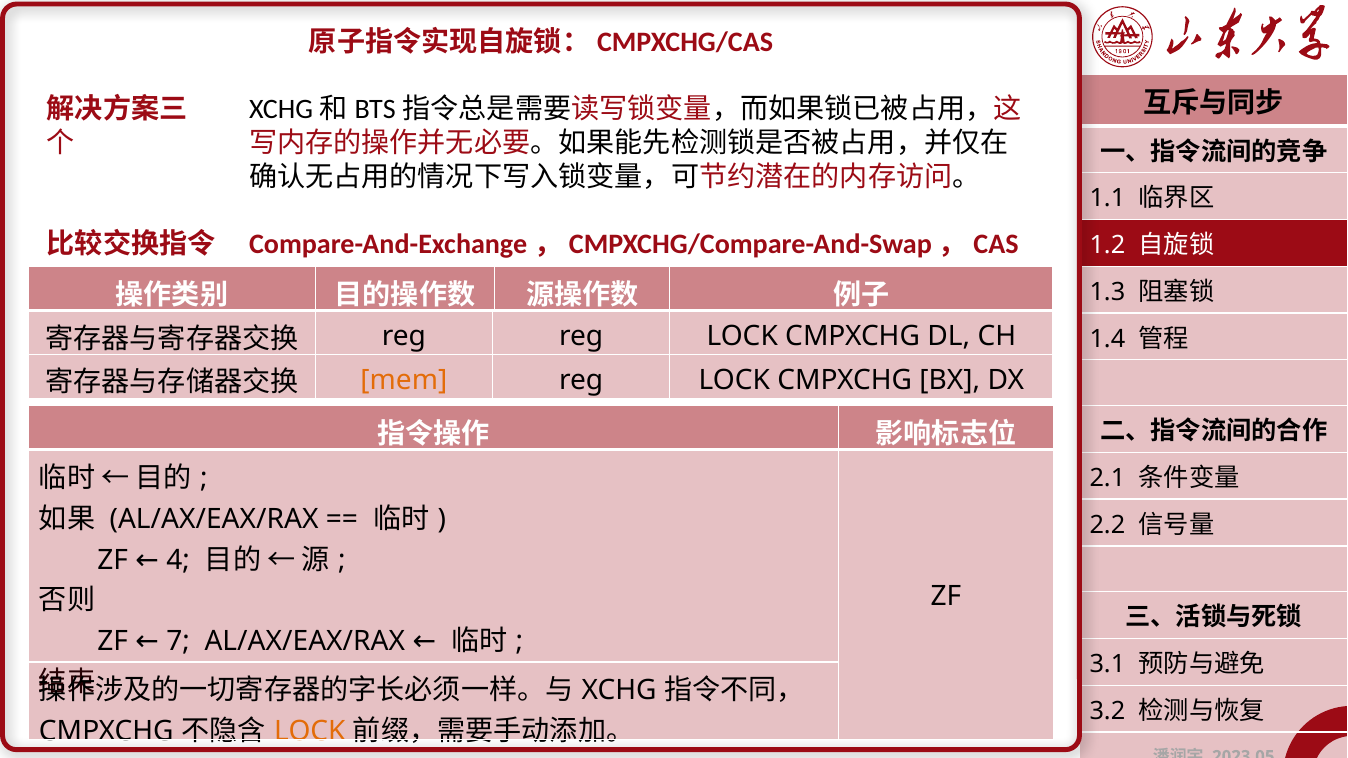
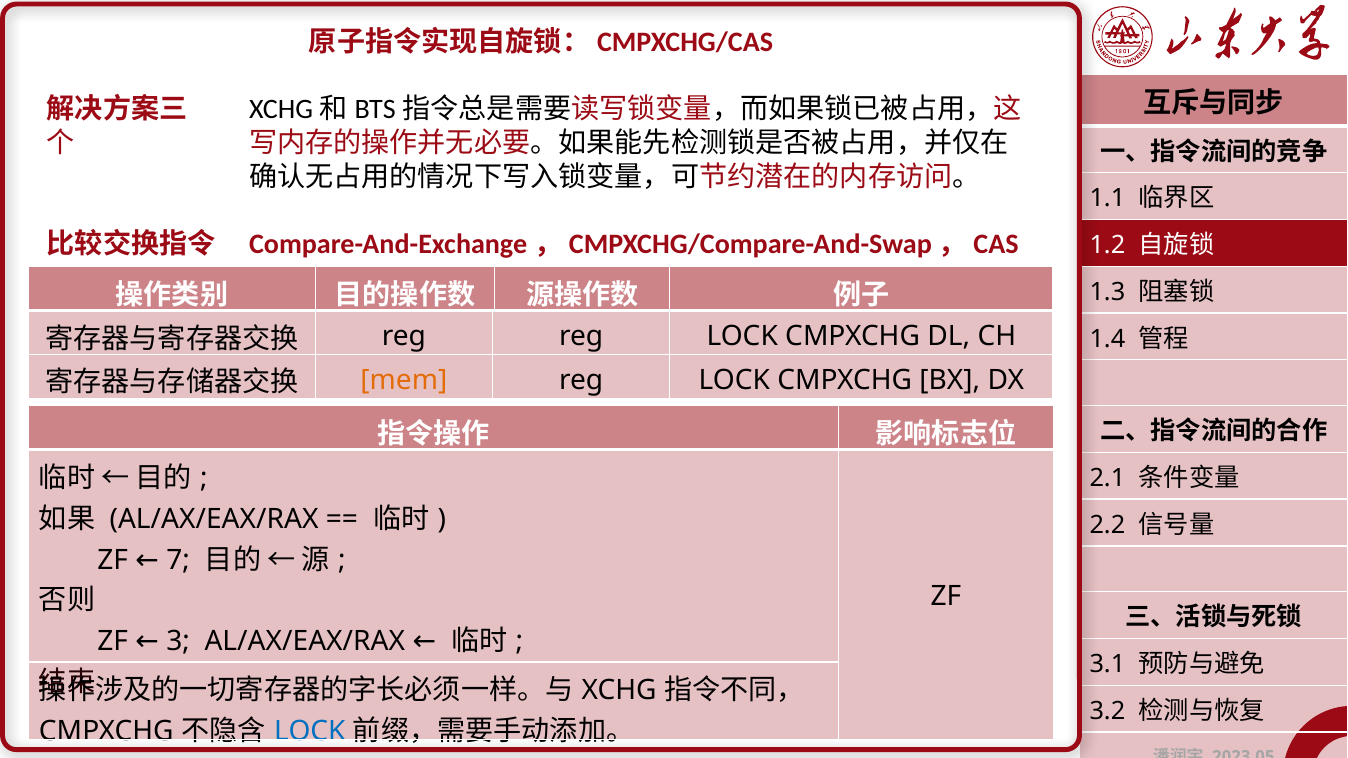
4: 4 -> 7
7: 7 -> 3
LOCK at (310, 731) colour: orange -> blue
